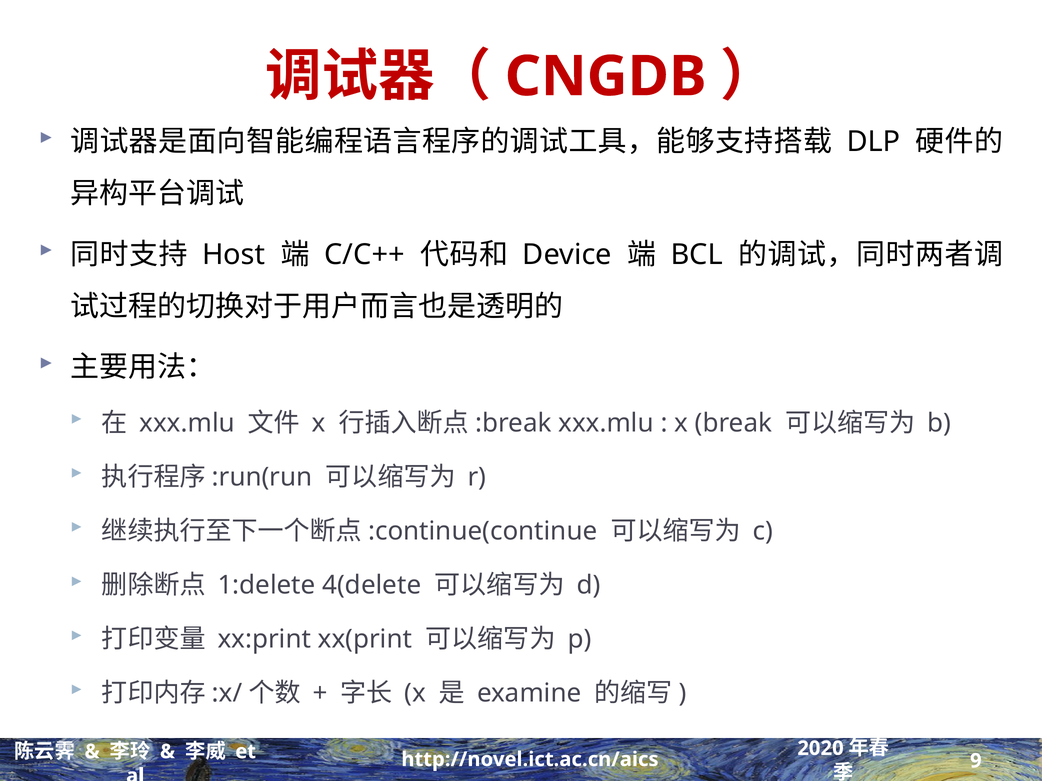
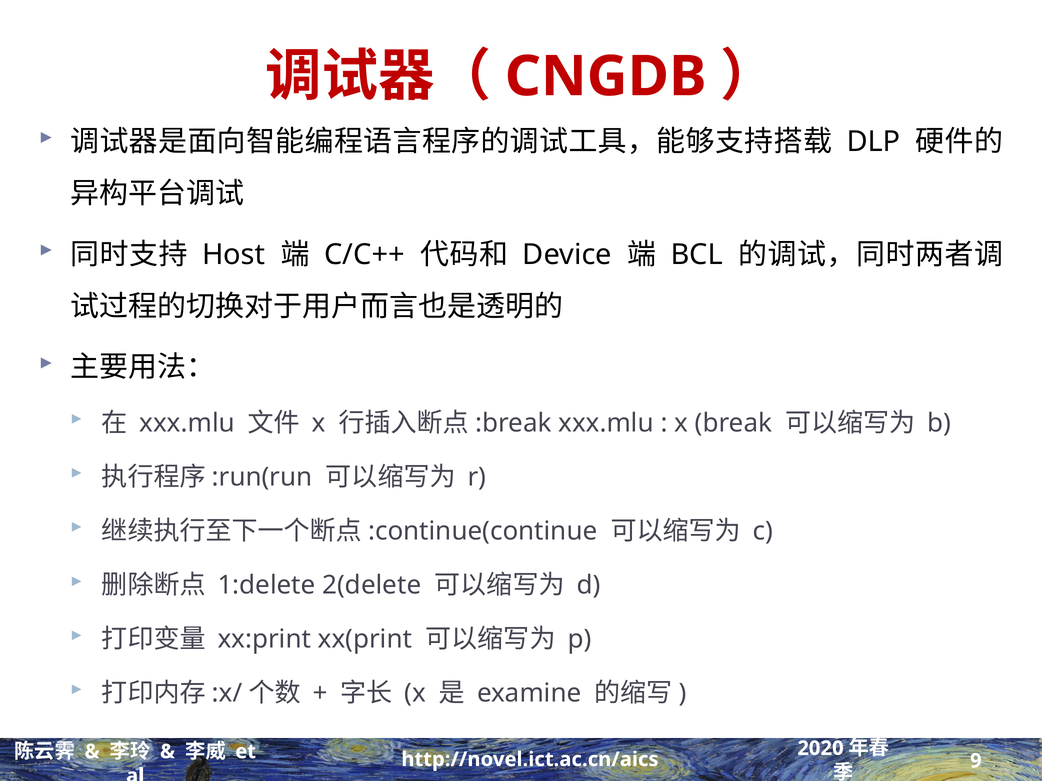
4(delete: 4(delete -> 2(delete
